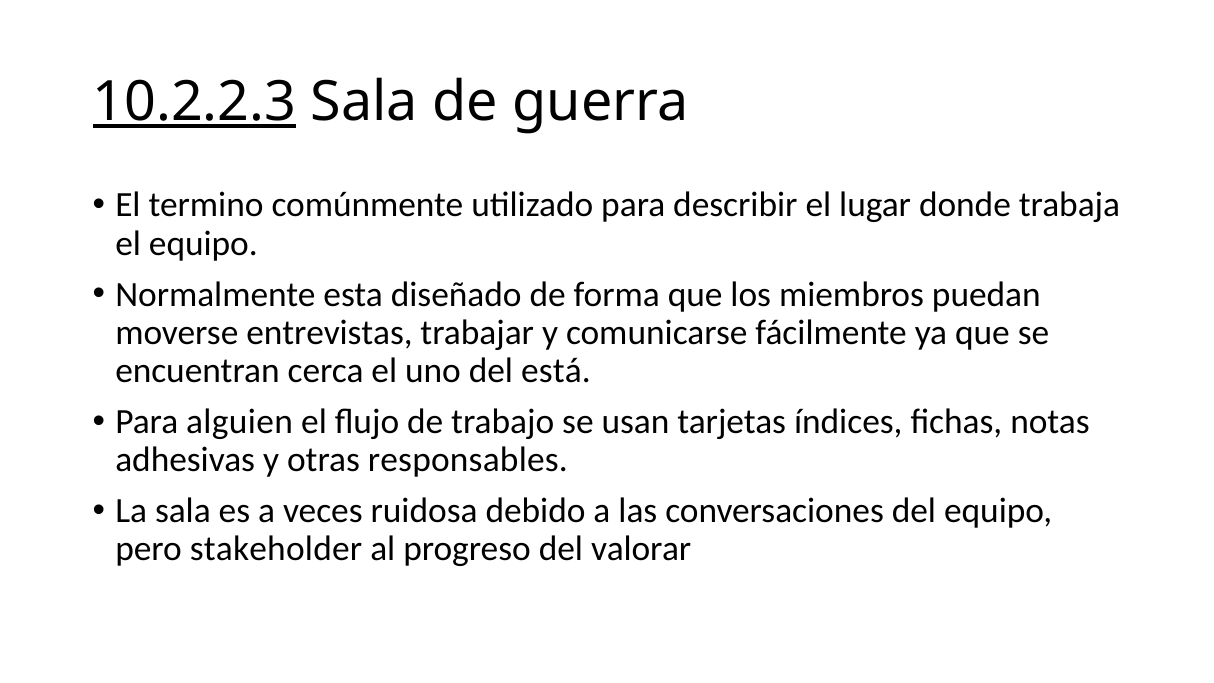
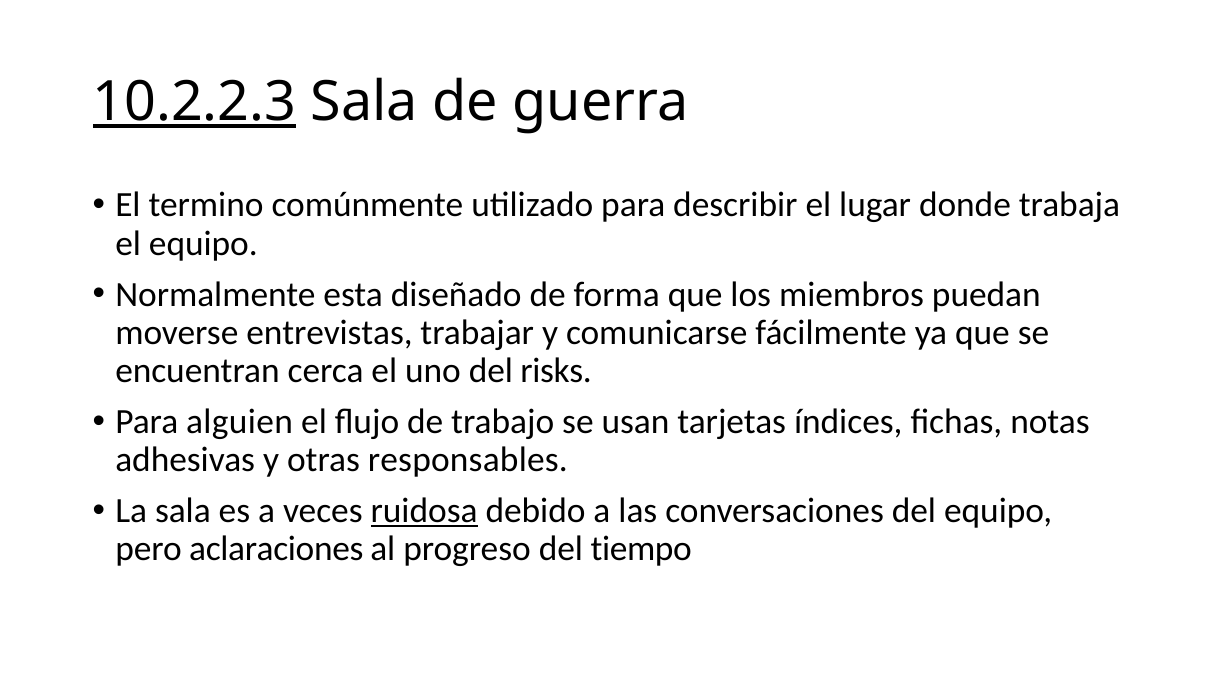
está: está -> risks
ruidosa underline: none -> present
stakeholder: stakeholder -> aclaraciones
valorar: valorar -> tiempo
